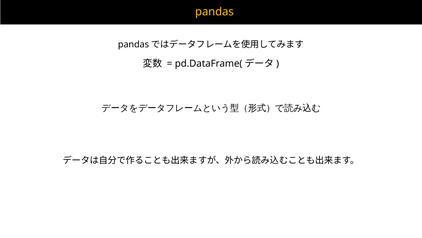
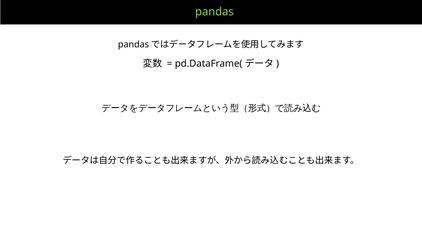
pandas at (214, 12) colour: yellow -> light green
